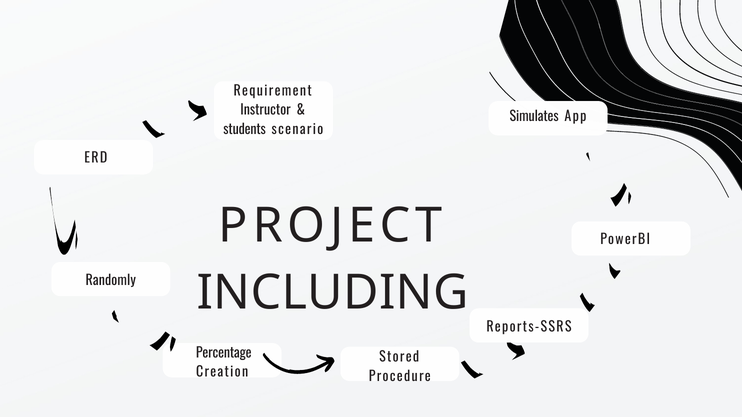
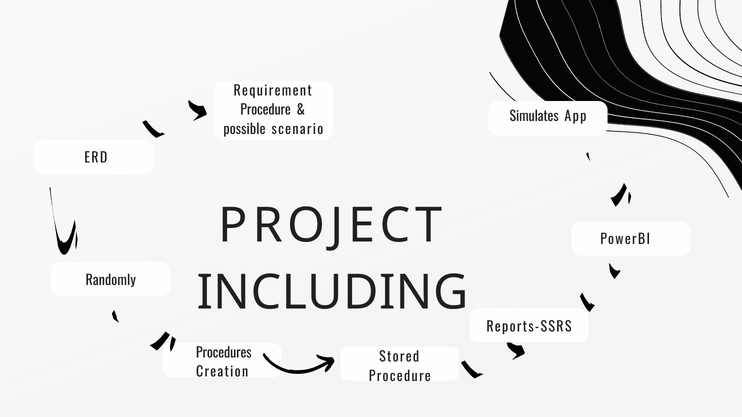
Instructor at (265, 110): Instructor -> Procedure
students: students -> possible
Percentage: Percentage -> Procedures
